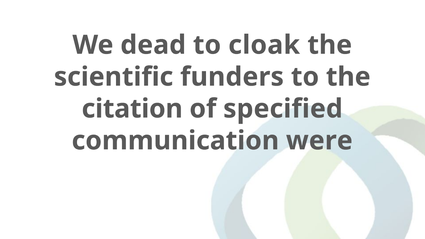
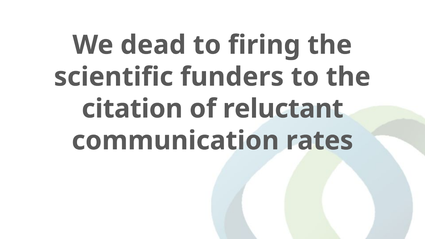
cloak: cloak -> firing
specified: specified -> reluctant
were: were -> rates
